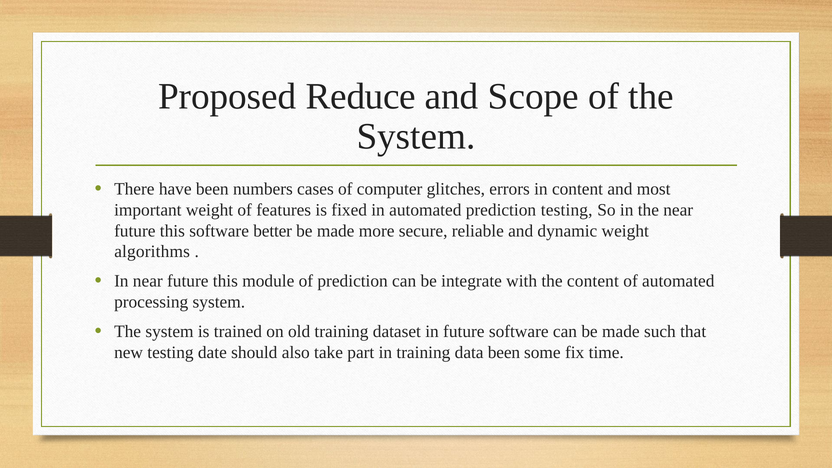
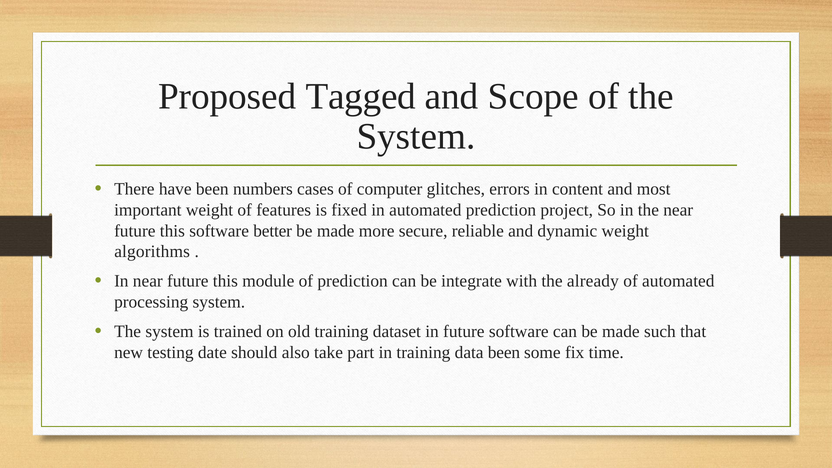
Reduce: Reduce -> Tagged
prediction testing: testing -> project
the content: content -> already
